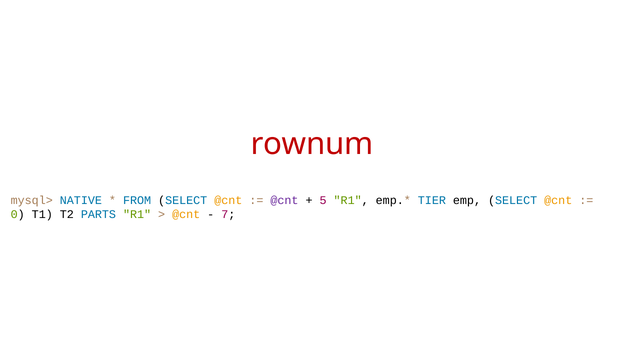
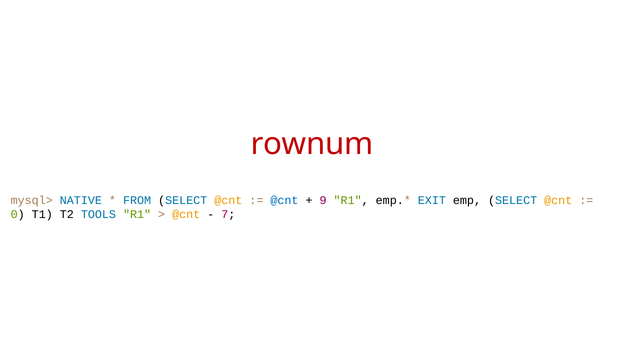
@cnt at (284, 200) colour: purple -> blue
5: 5 -> 9
TIER: TIER -> EXIT
PARTS: PARTS -> TOOLS
